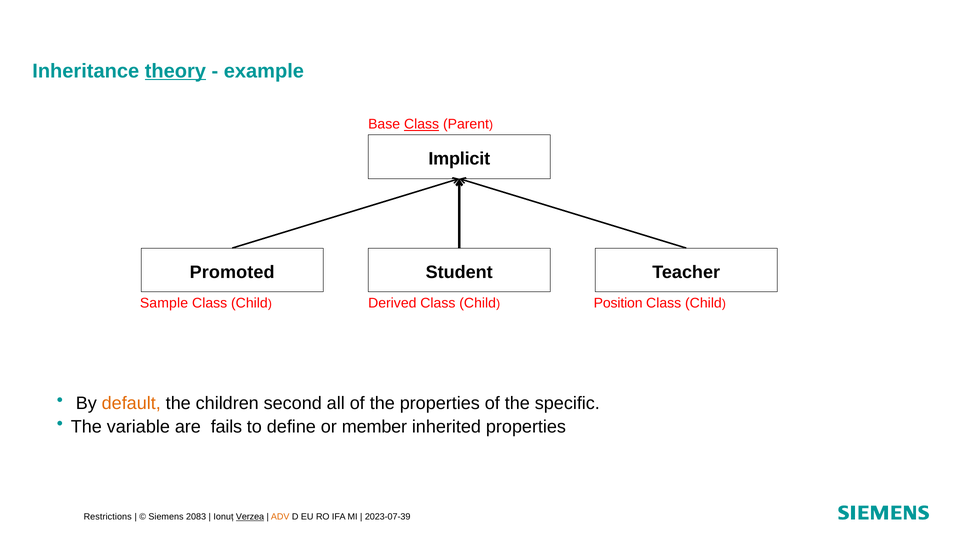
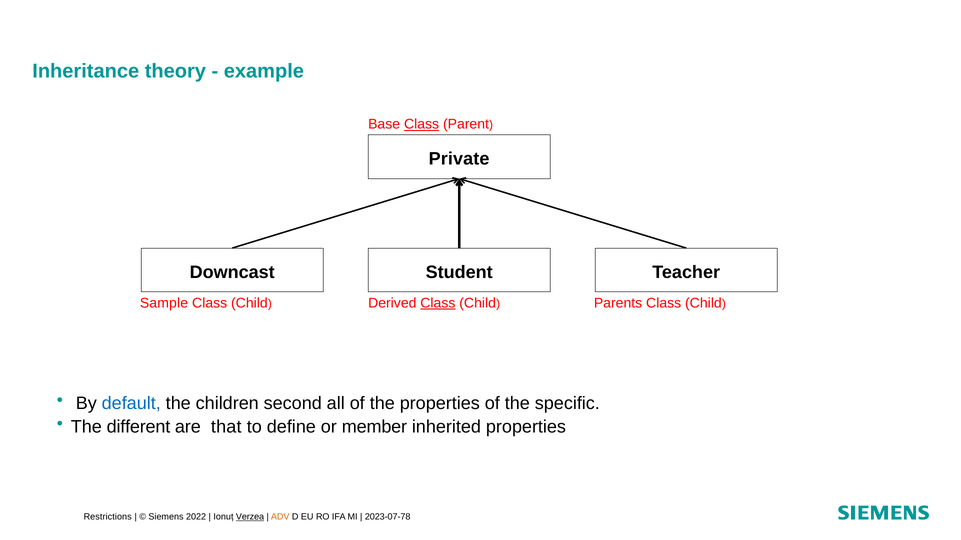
theory underline: present -> none
Implicit: Implicit -> Private
Promoted: Promoted -> Downcast
Class at (438, 303) underline: none -> present
Position: Position -> Parents
default colour: orange -> blue
variable: variable -> different
fails: fails -> that
2083: 2083 -> 2022
2023-07-39: 2023-07-39 -> 2023-07-78
